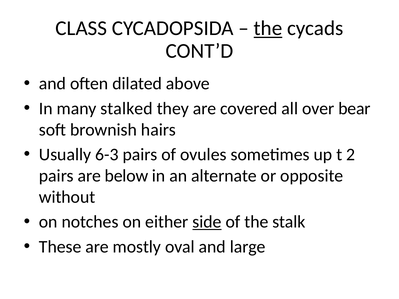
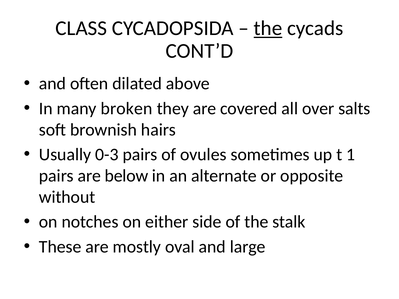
stalked: stalked -> broken
bear: bear -> salts
6-3: 6-3 -> 0-3
2: 2 -> 1
side underline: present -> none
